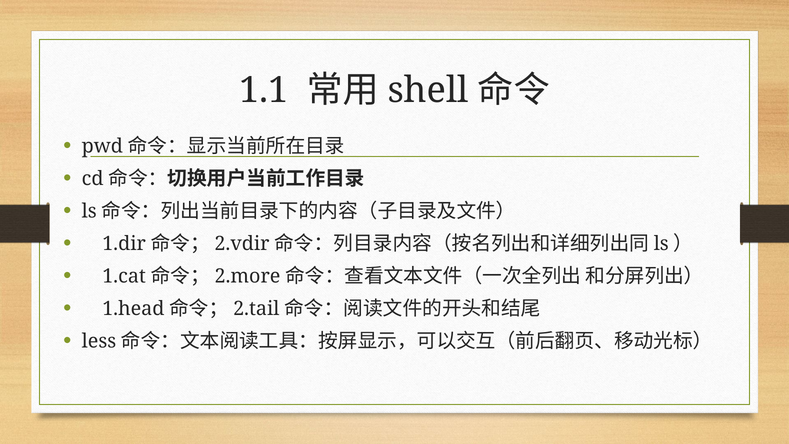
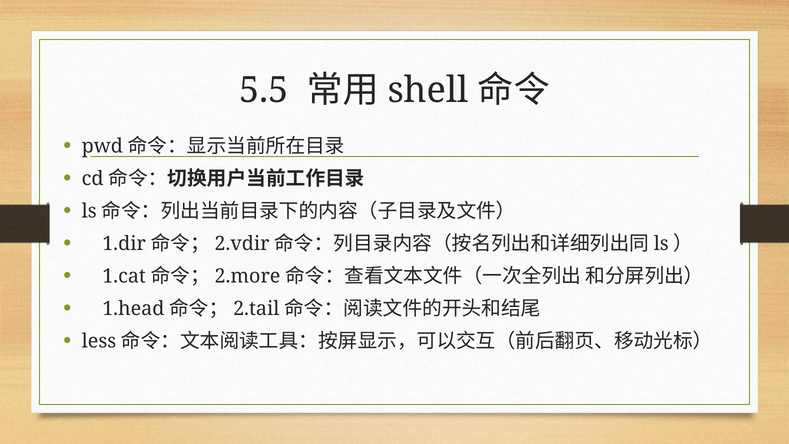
1.1: 1.1 -> 5.5
